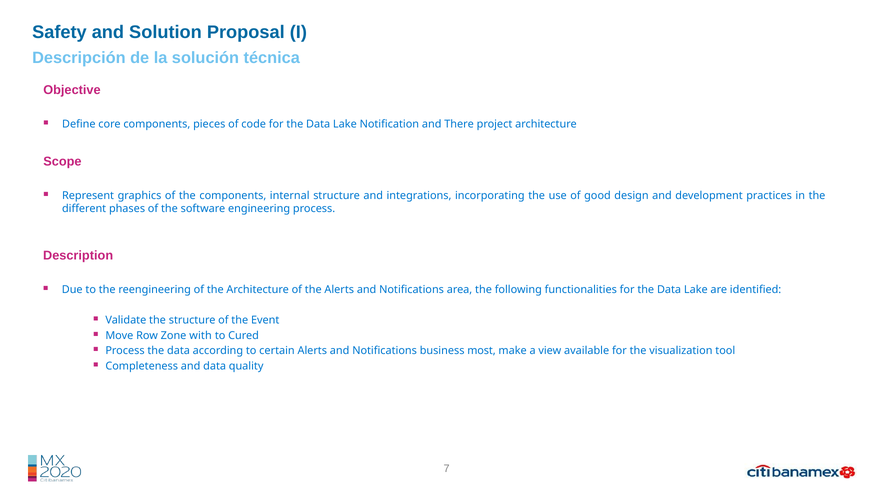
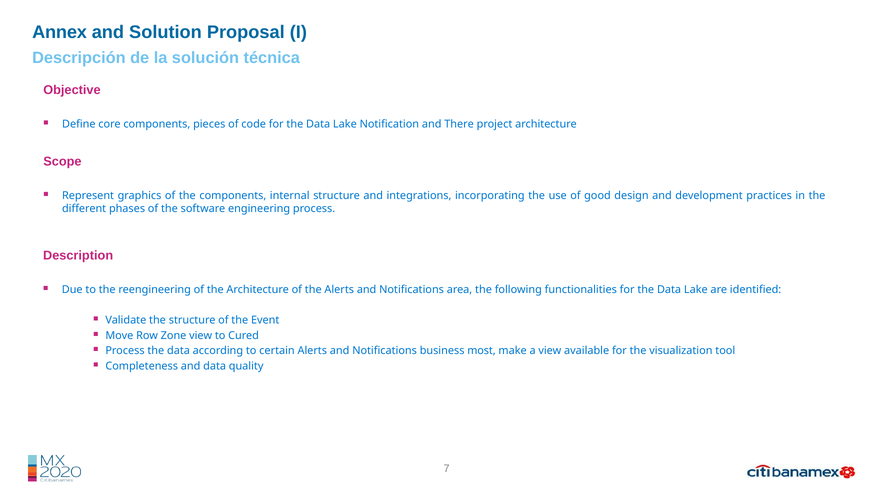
Safety: Safety -> Annex
Zone with: with -> view
